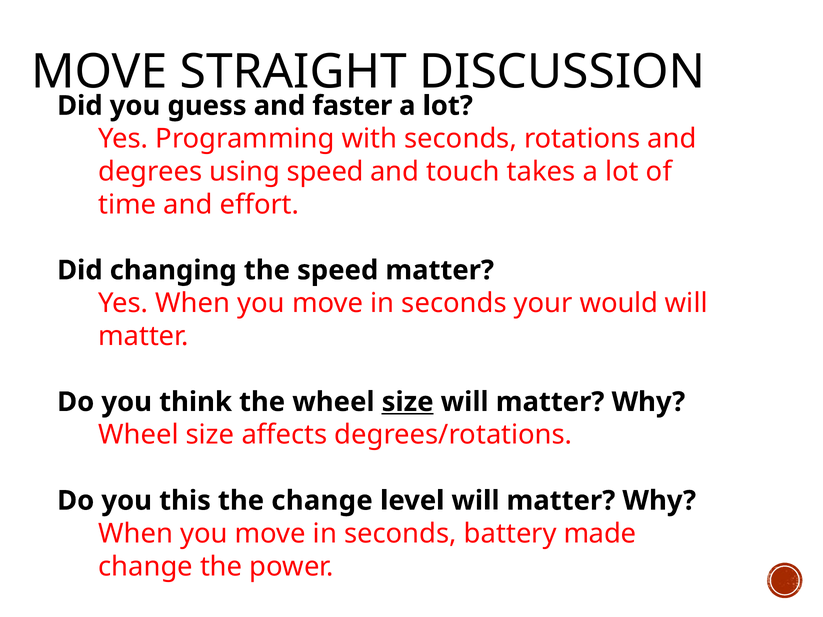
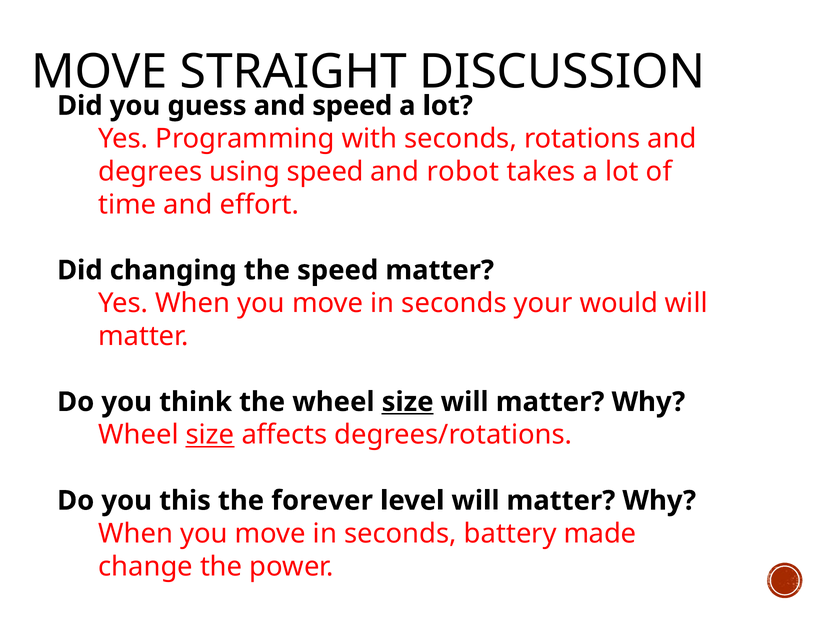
and faster: faster -> speed
touch: touch -> robot
size at (210, 435) underline: none -> present
the change: change -> forever
